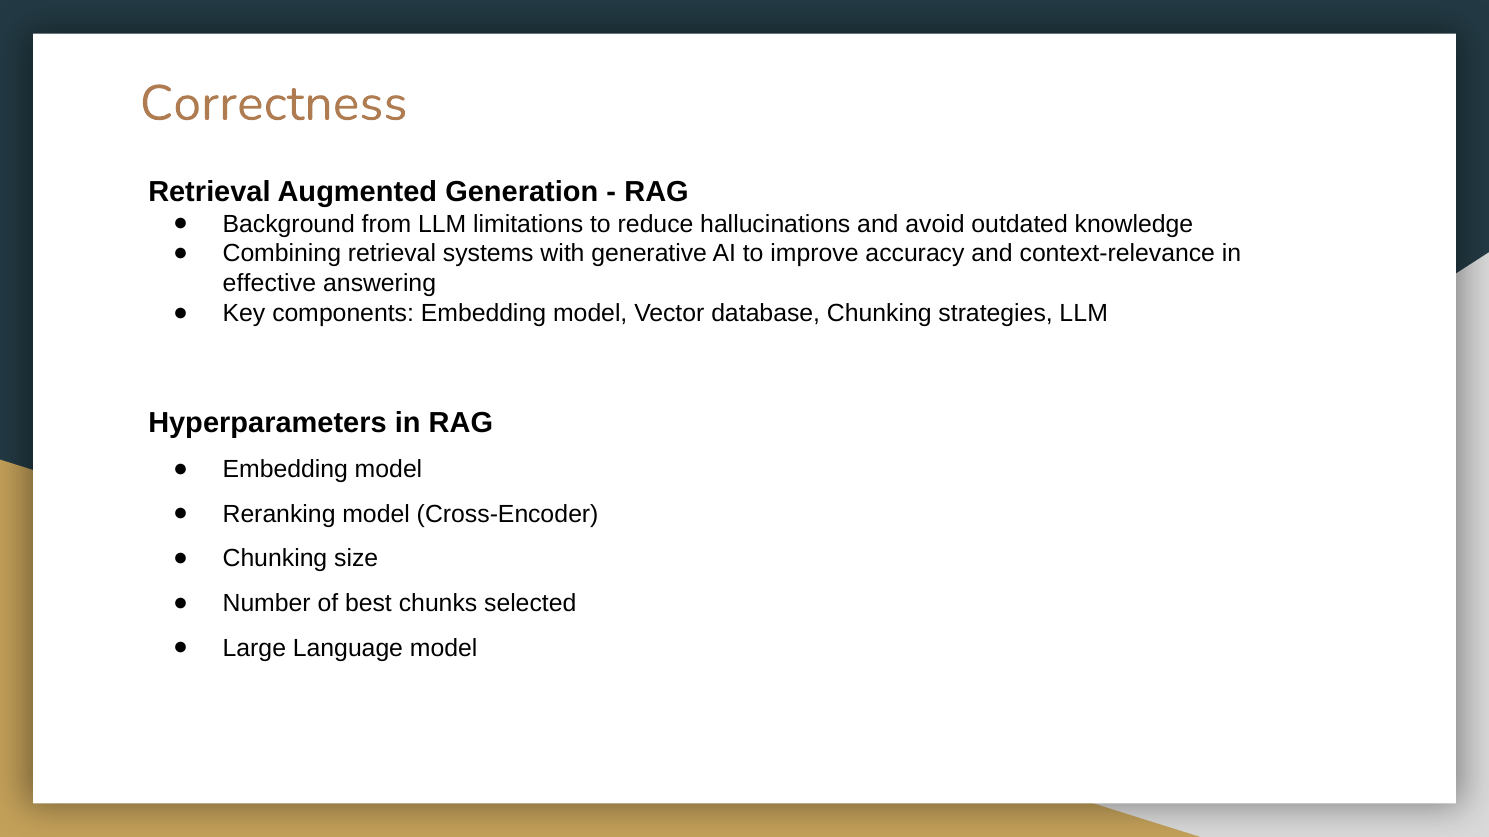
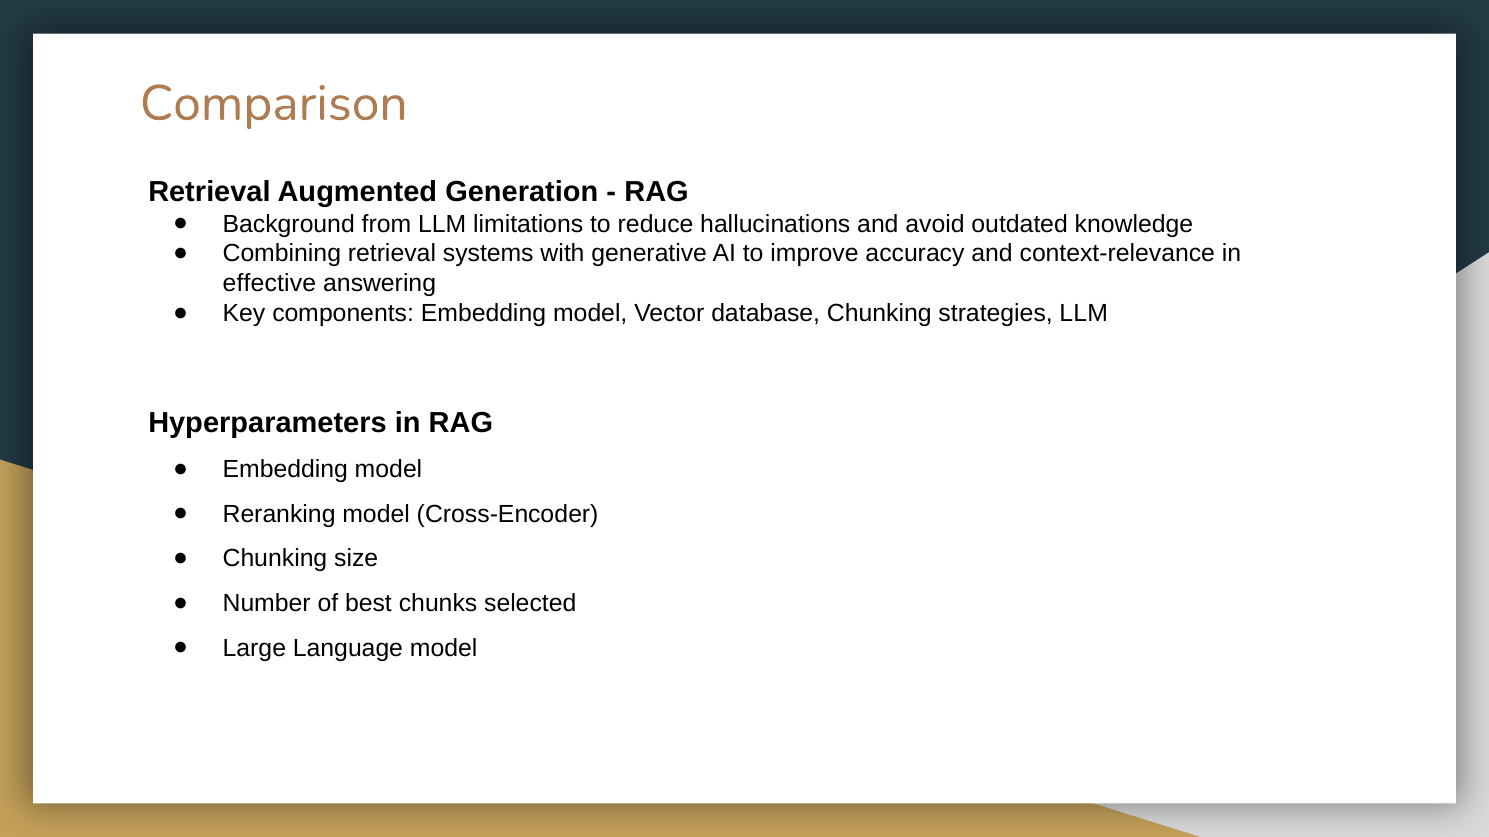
Correctness: Correctness -> Comparison
